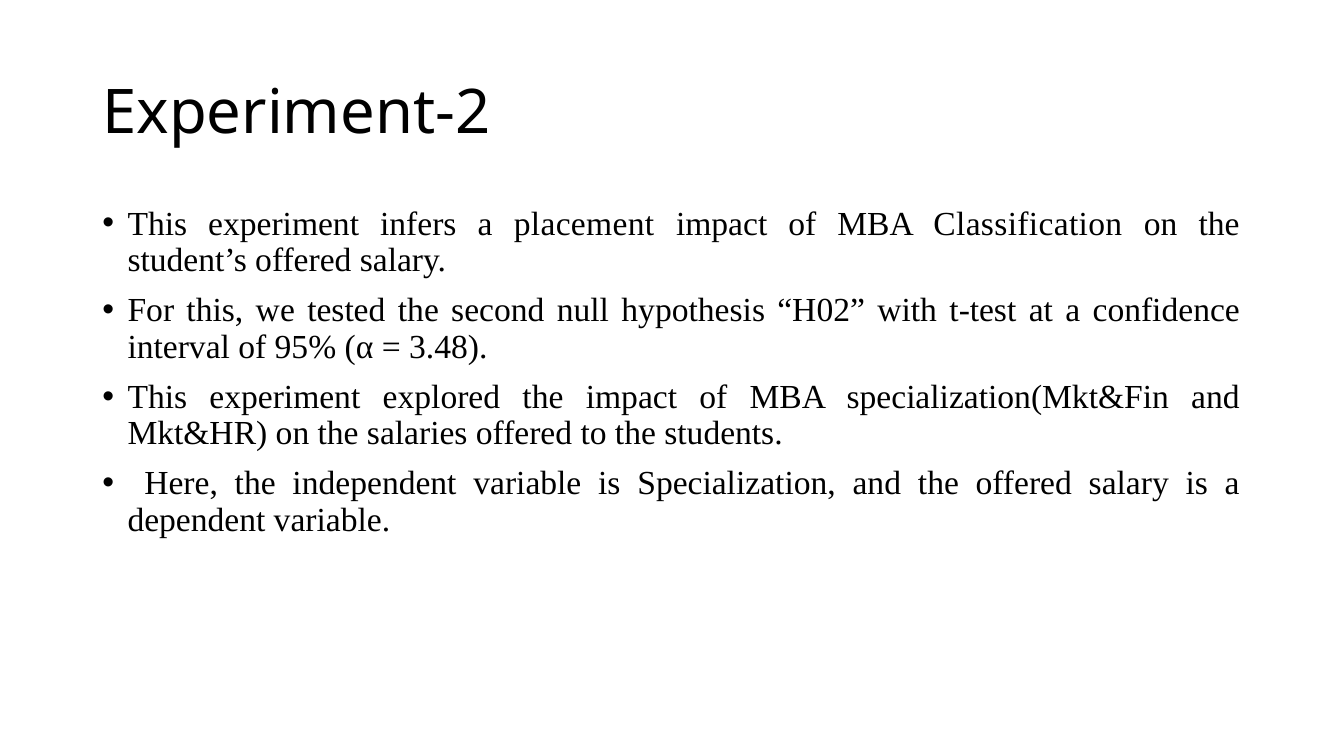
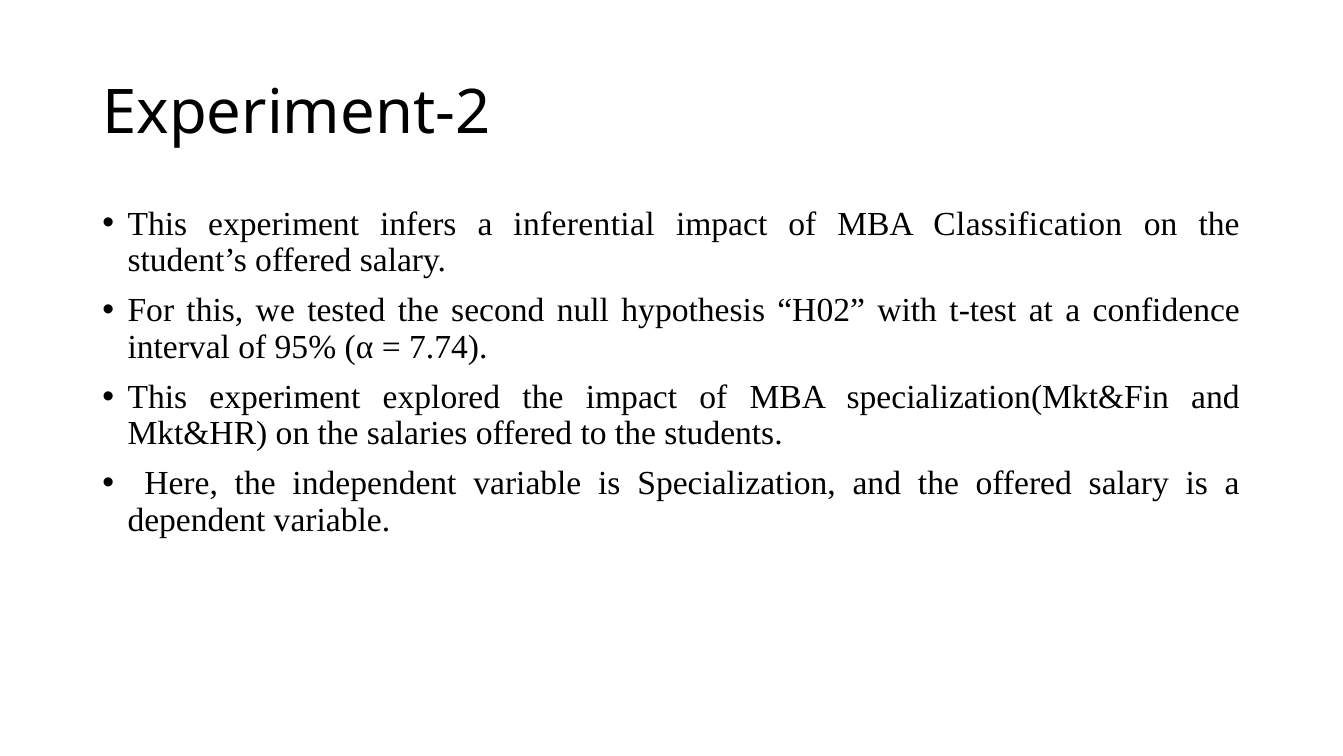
placement: placement -> inferential
3.48: 3.48 -> 7.74
